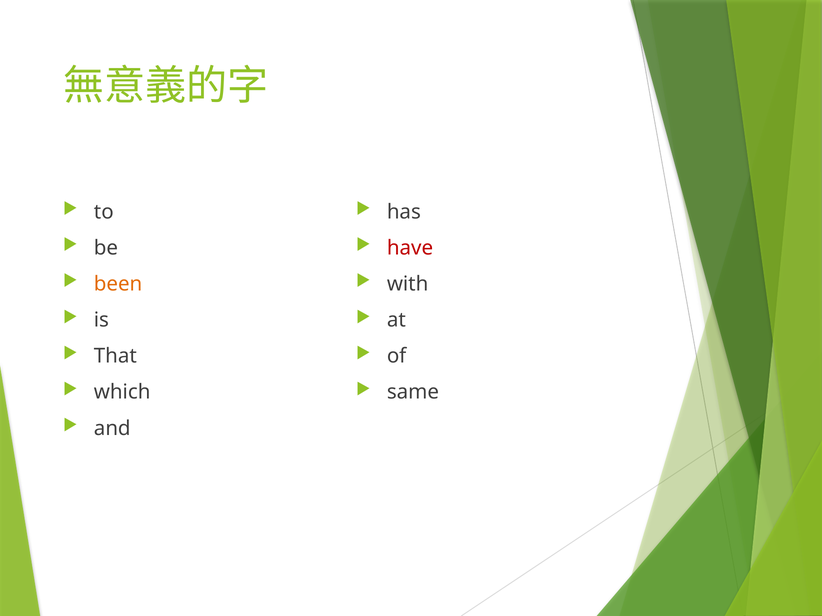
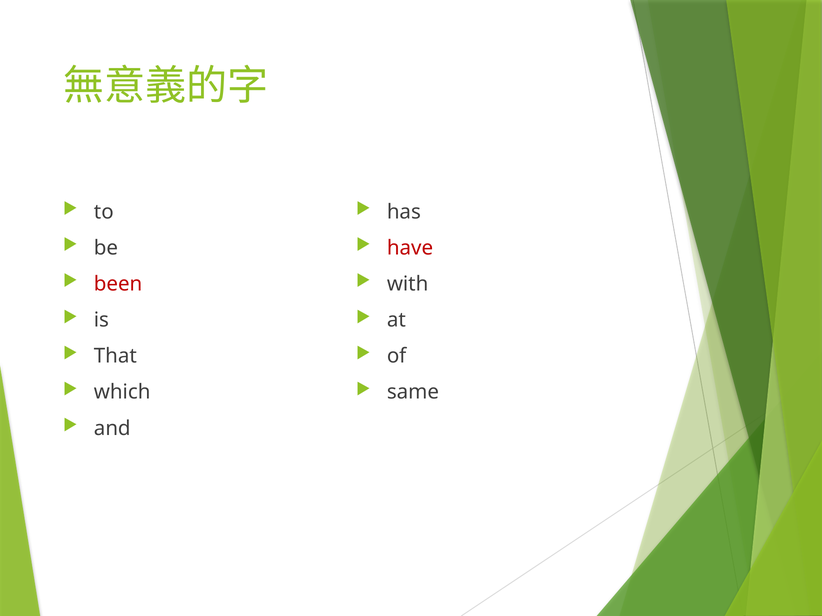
been colour: orange -> red
